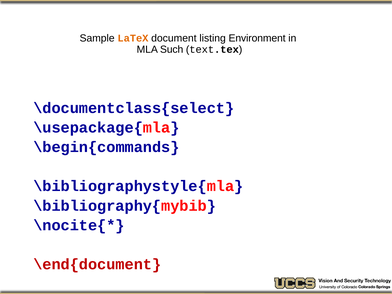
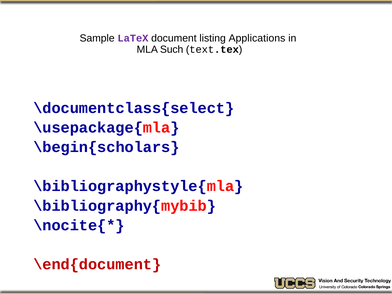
LaTeX colour: orange -> purple
Environment: Environment -> Applications
\begin{commands: \begin{commands -> \begin{scholars
